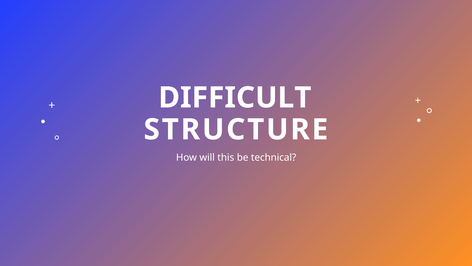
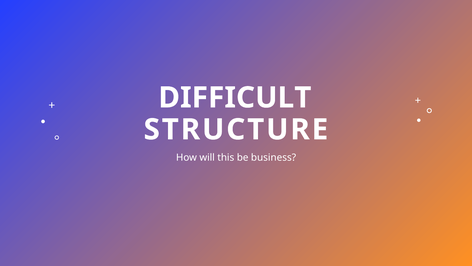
technical: technical -> business
